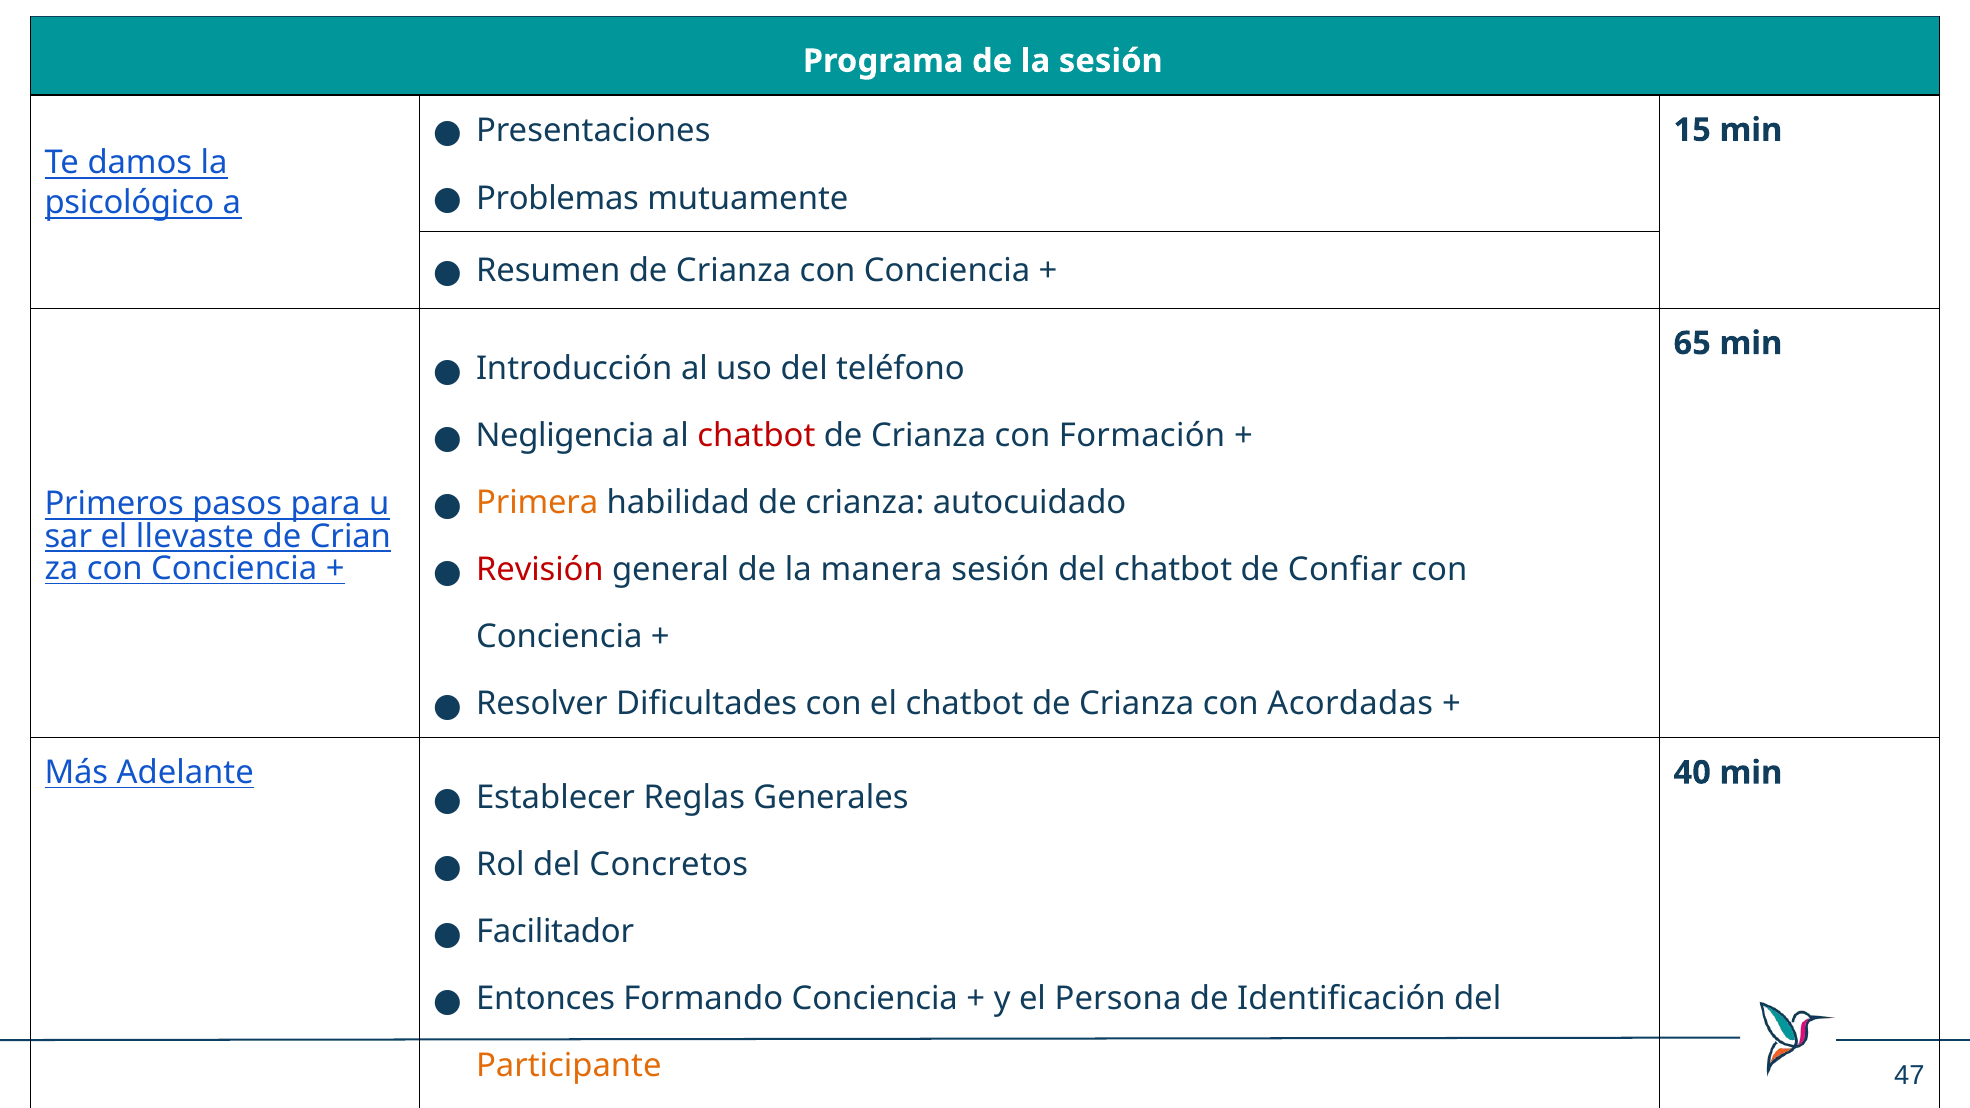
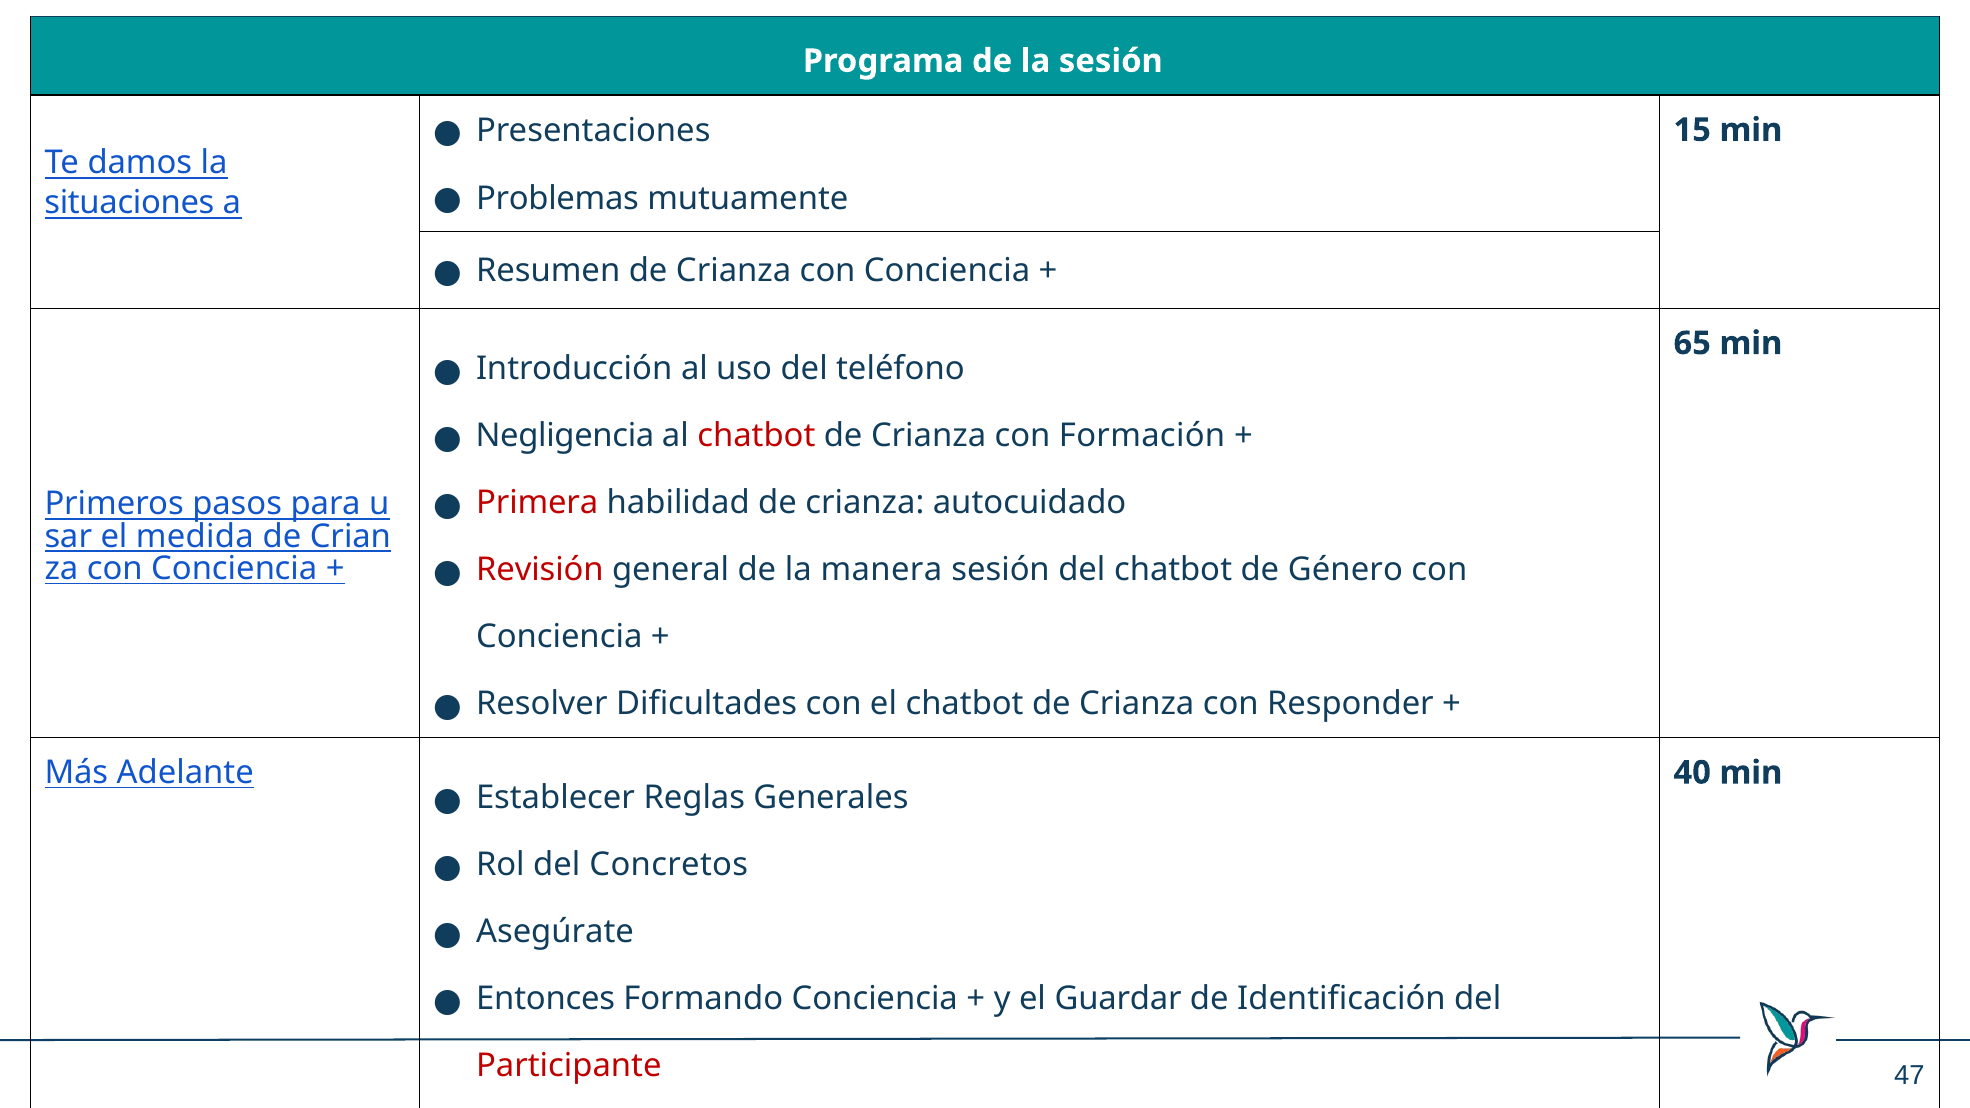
psicológico: psicológico -> situaciones
Primera colour: orange -> red
llevaste: llevaste -> medida
Confiar: Confiar -> Género
Acordadas: Acordadas -> Responder
Facilitador: Facilitador -> Asegúrate
Persona: Persona -> Guardar
Participante colour: orange -> red
